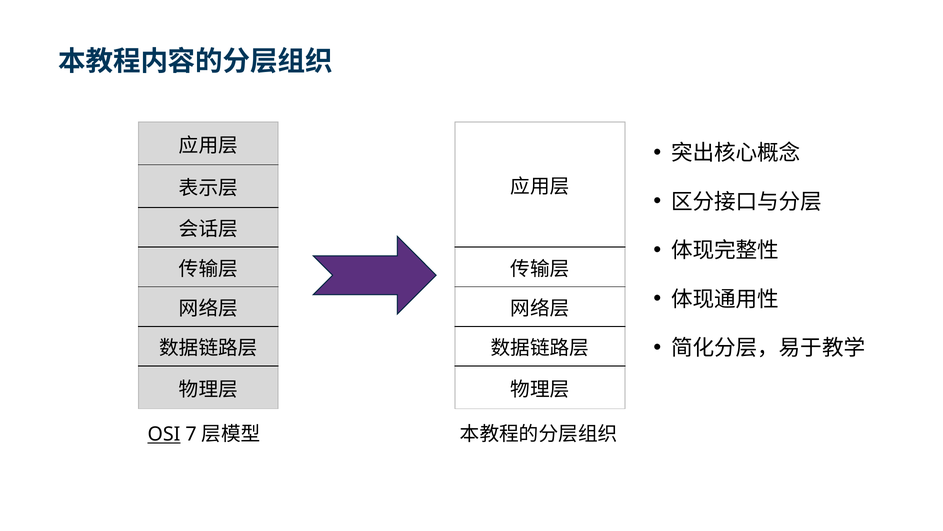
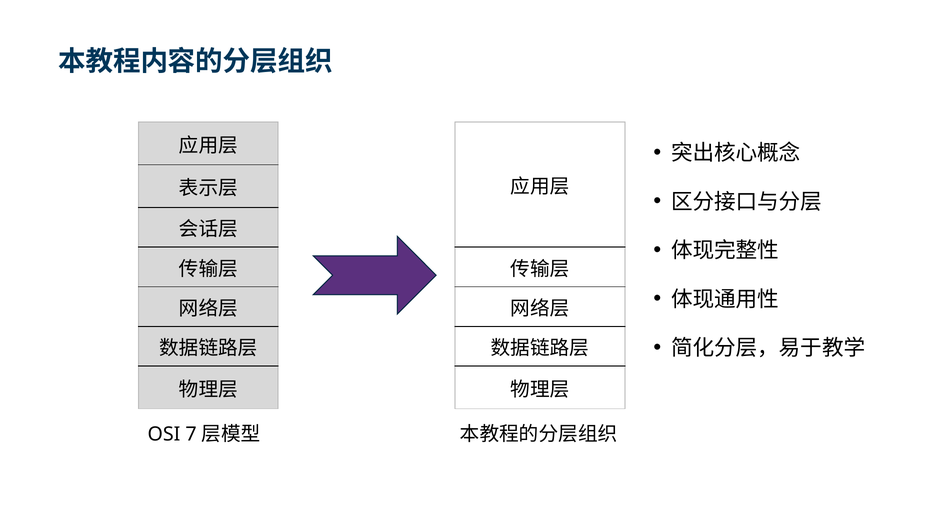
OSI underline: present -> none
